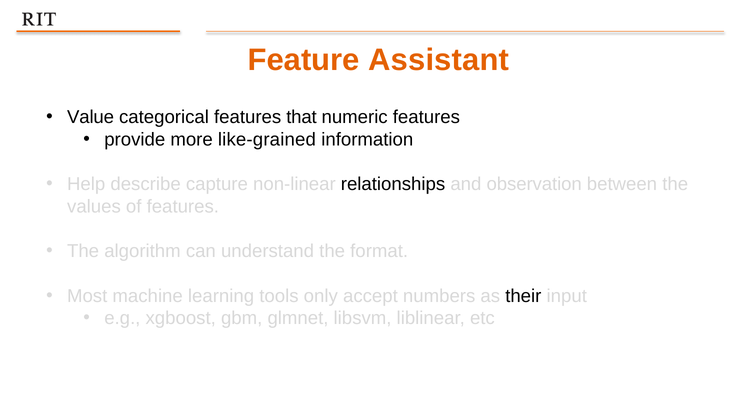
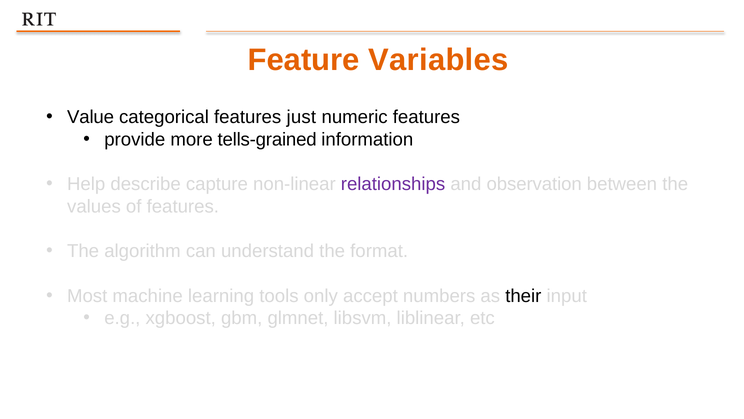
Assistant: Assistant -> Variables
that: that -> just
like-grained: like-grained -> tells-grained
relationships colour: black -> purple
